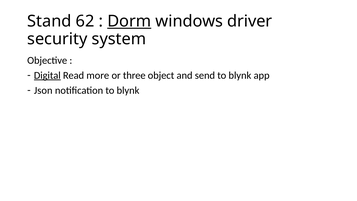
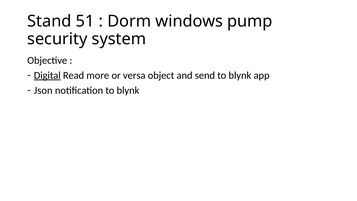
62: 62 -> 51
Dorm underline: present -> none
driver: driver -> pump
three: three -> versa
